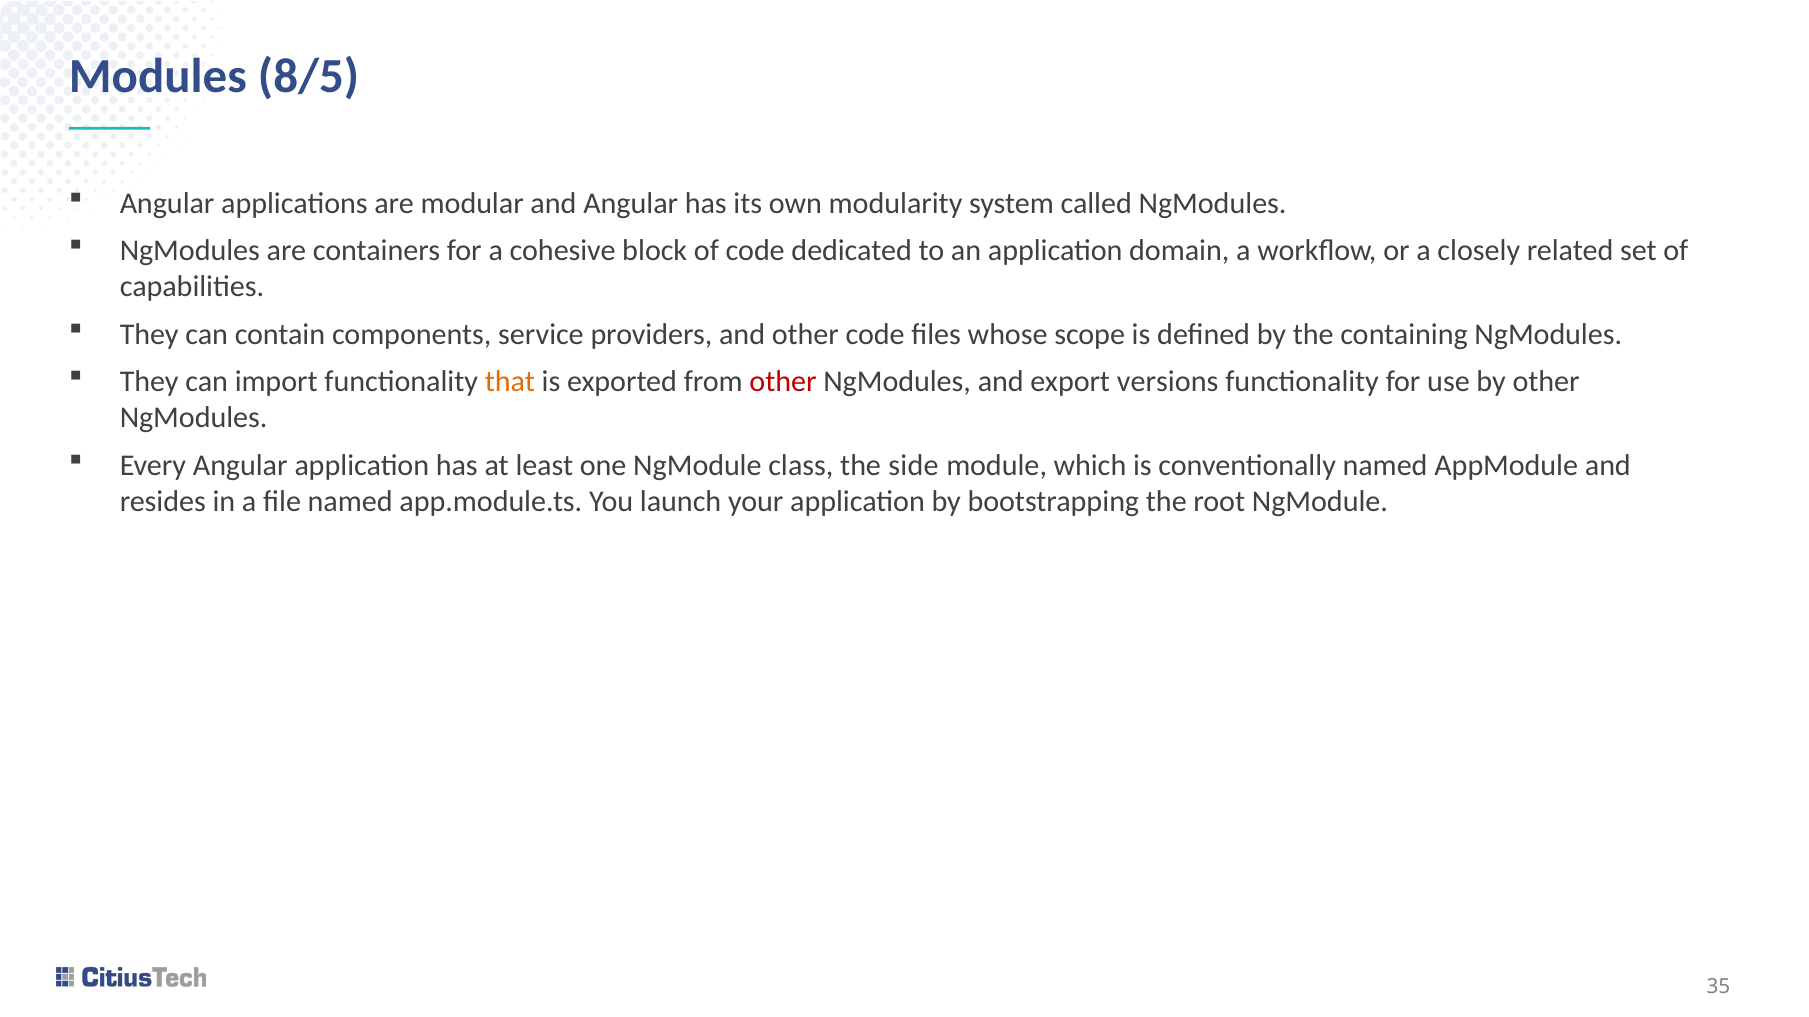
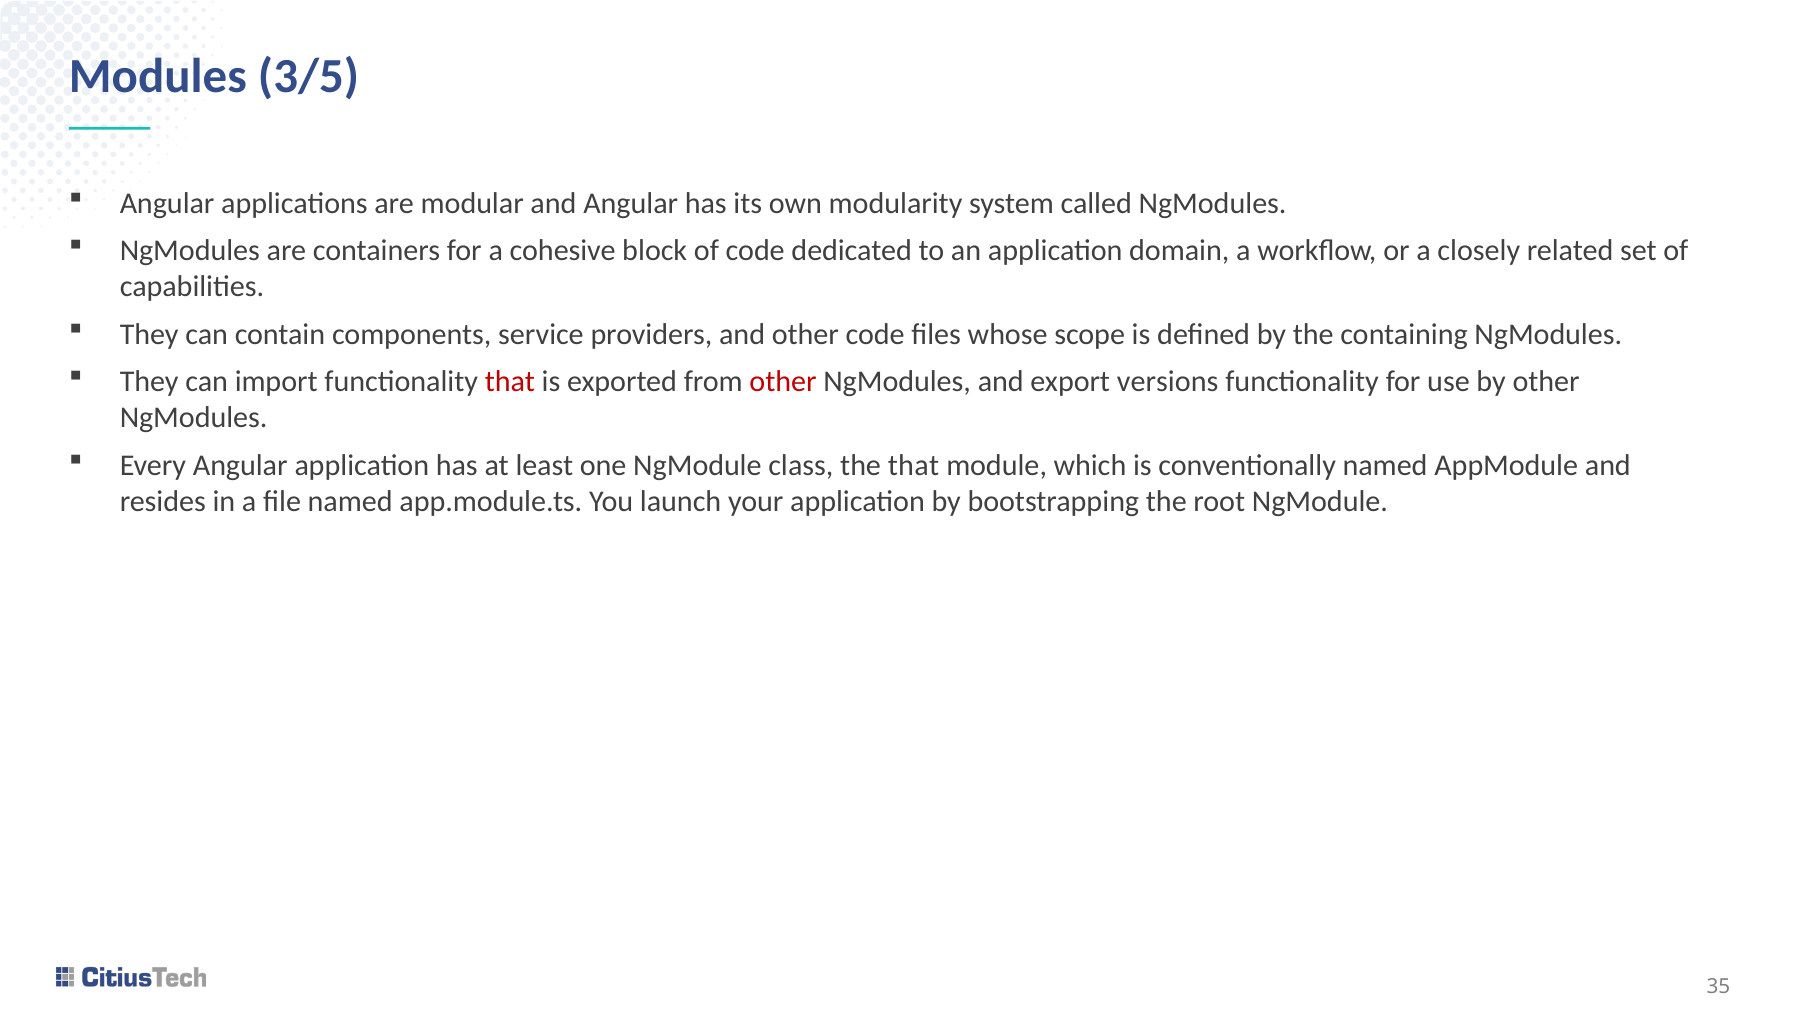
8/5: 8/5 -> 3/5
that at (510, 382) colour: orange -> red
the side: side -> that
